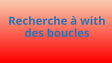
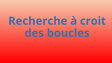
with: with -> croit
